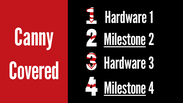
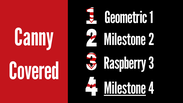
Hardware at (126, 18): Hardware -> Geometric
Milestone at (125, 40) underline: present -> none
Hardware at (125, 63): Hardware -> Raspberry
